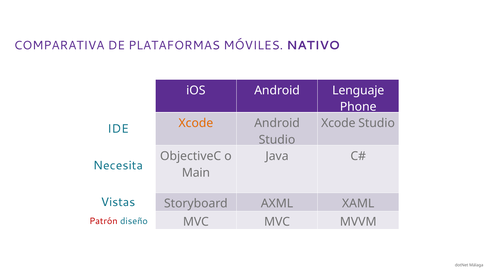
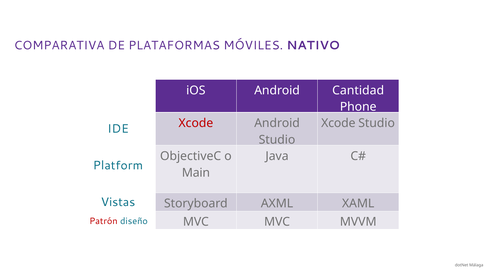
Lenguaje: Lenguaje -> Cantidad
Xcode at (196, 123) colour: orange -> red
Necesita: Necesita -> Platform
